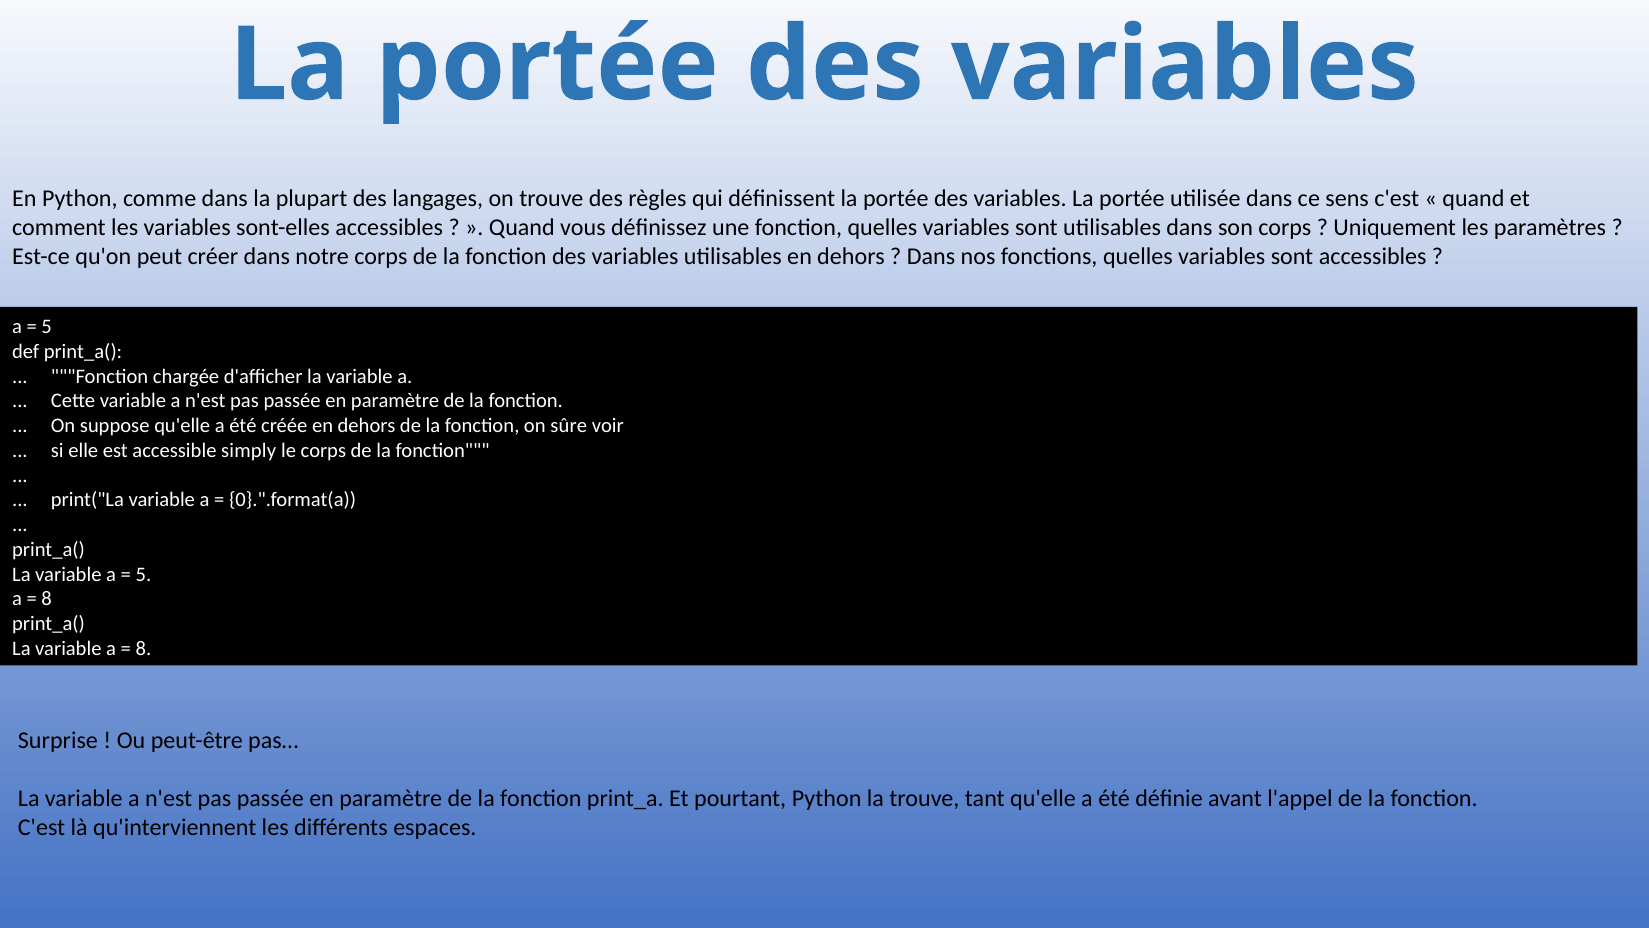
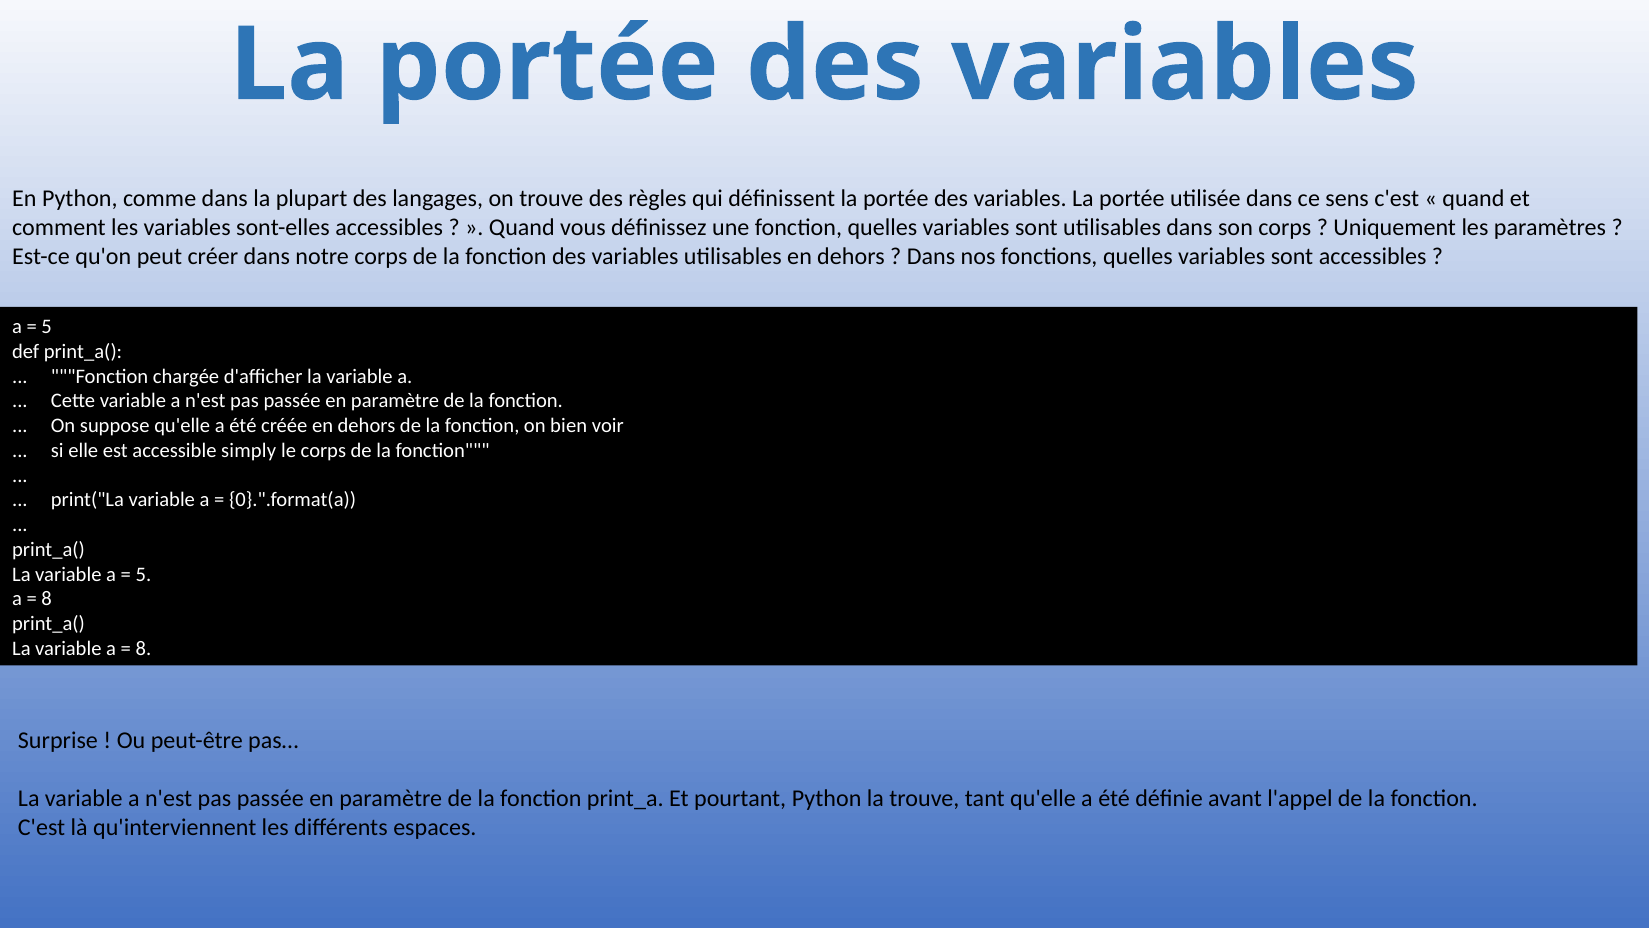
sûre: sûre -> bien
